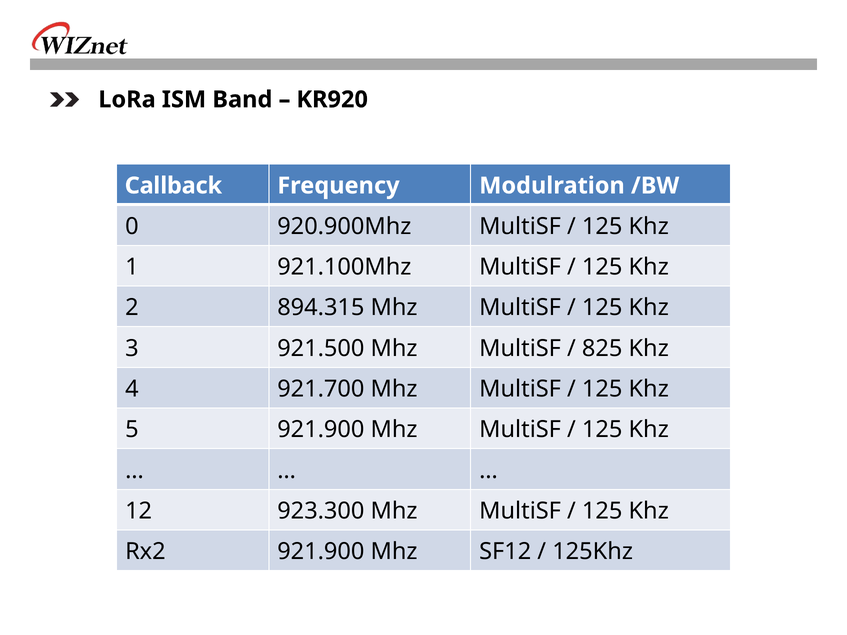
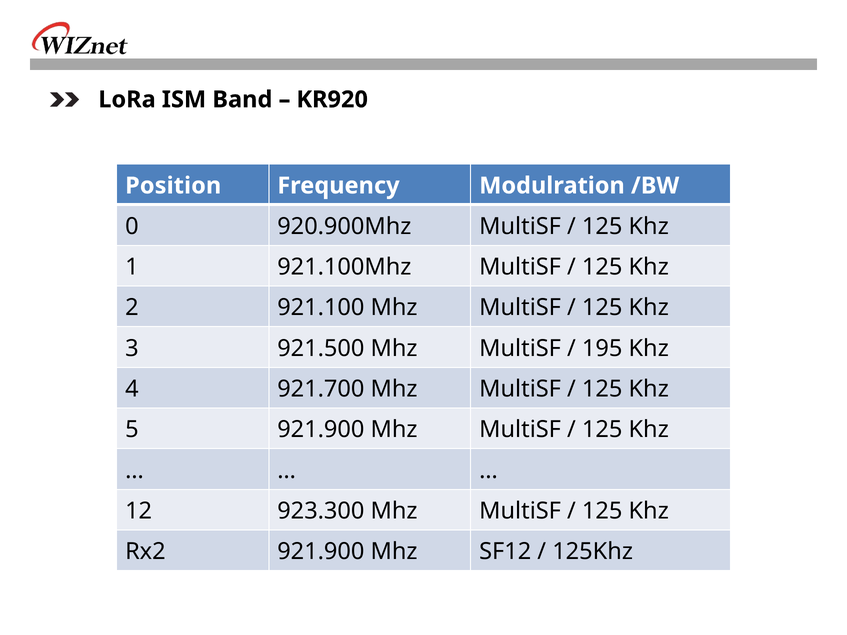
Callback: Callback -> Position
894.315: 894.315 -> 921.100
825: 825 -> 195
